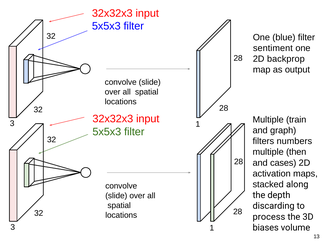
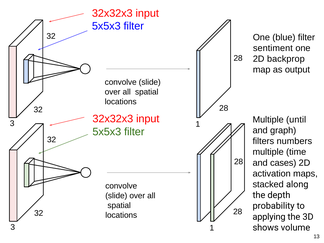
train: train -> until
then: then -> time
discarding: discarding -> probability
process: process -> applying
biases: biases -> shows
